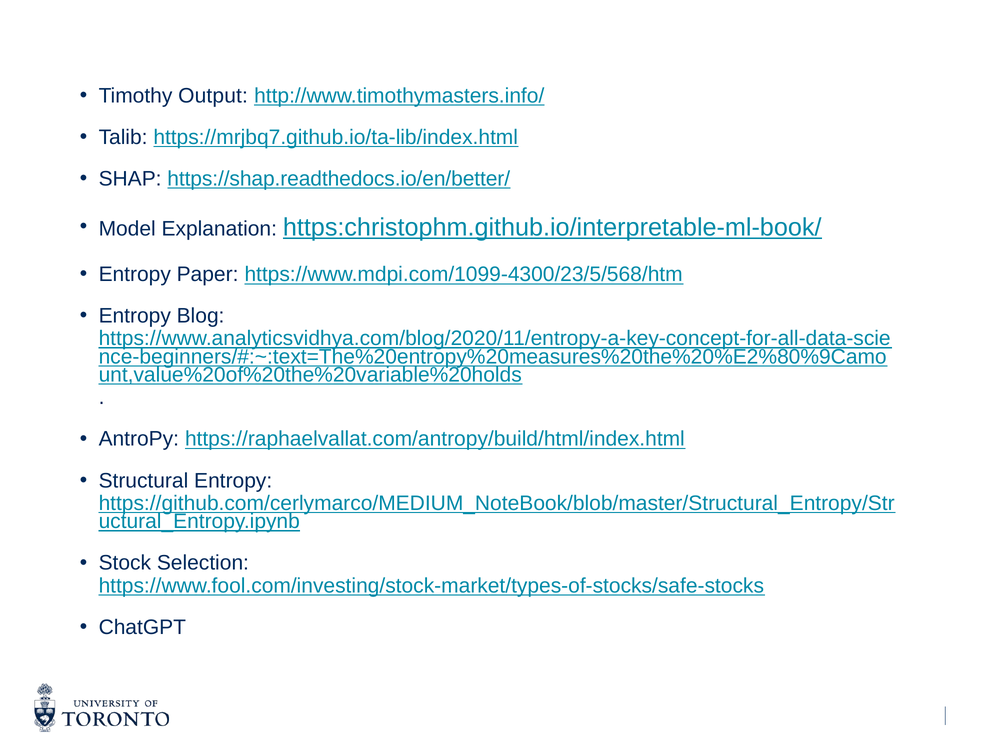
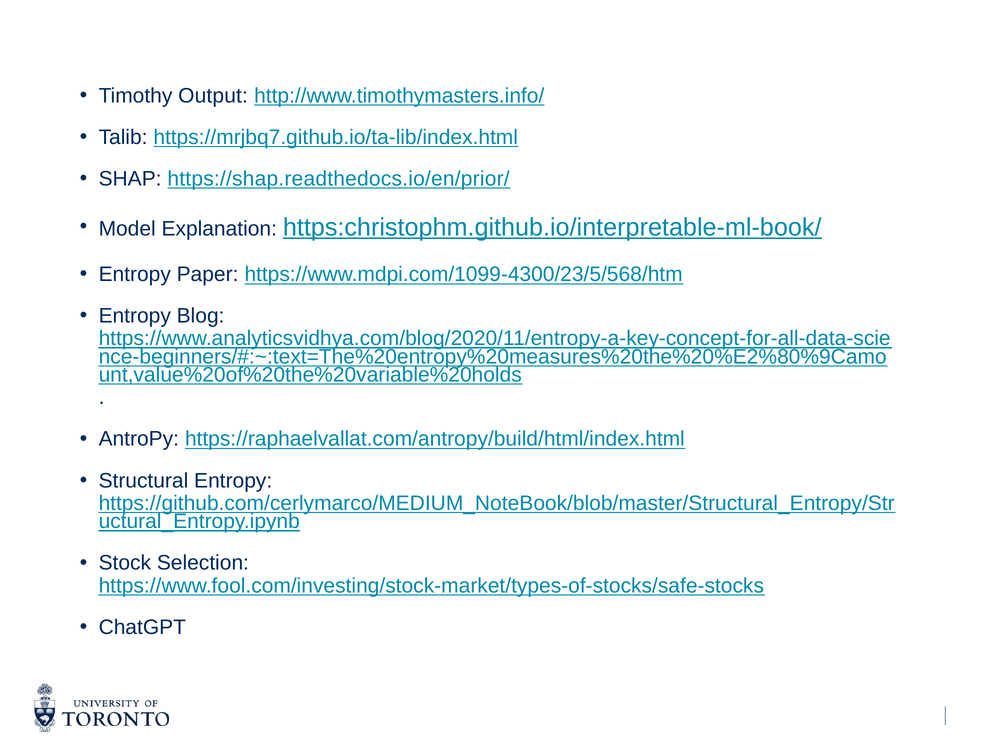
https://shap.readthedocs.io/en/better/: https://shap.readthedocs.io/en/better/ -> https://shap.readthedocs.io/en/prior/
